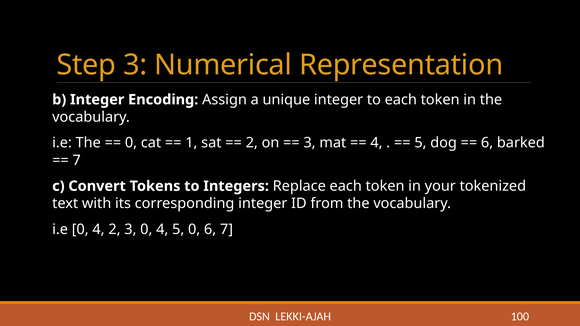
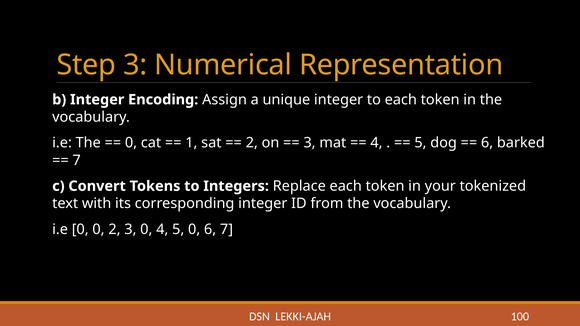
i.e 0 4: 4 -> 0
